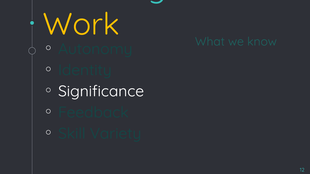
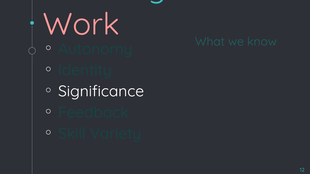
Work colour: yellow -> pink
